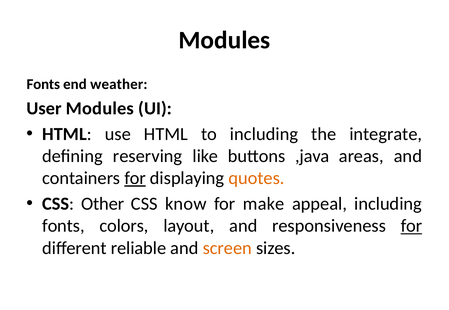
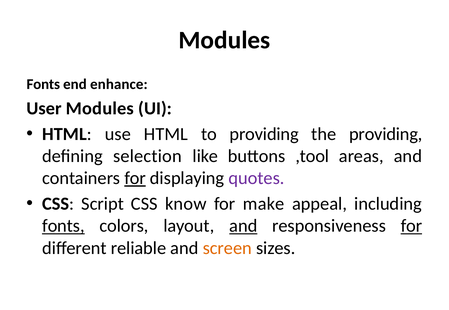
weather: weather -> enhance
to including: including -> providing
the integrate: integrate -> providing
reserving: reserving -> selection
,java: ,java -> ,tool
quotes colour: orange -> purple
Other: Other -> Script
fonts at (63, 227) underline: none -> present
and at (243, 227) underline: none -> present
